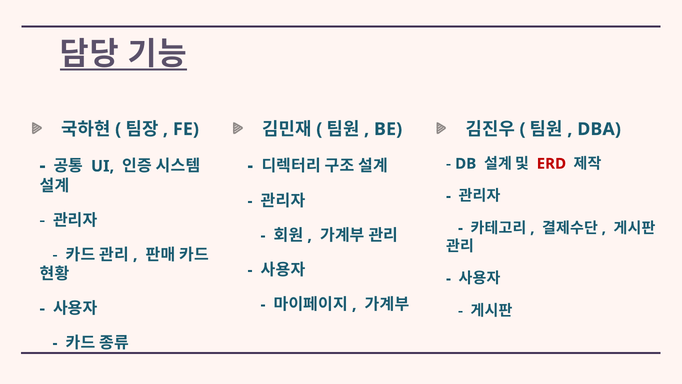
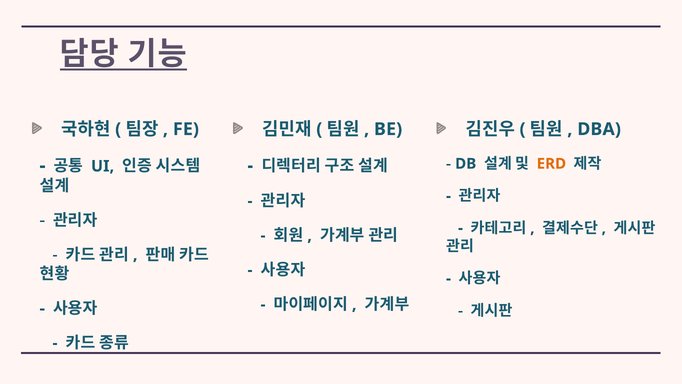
ERD colour: red -> orange
